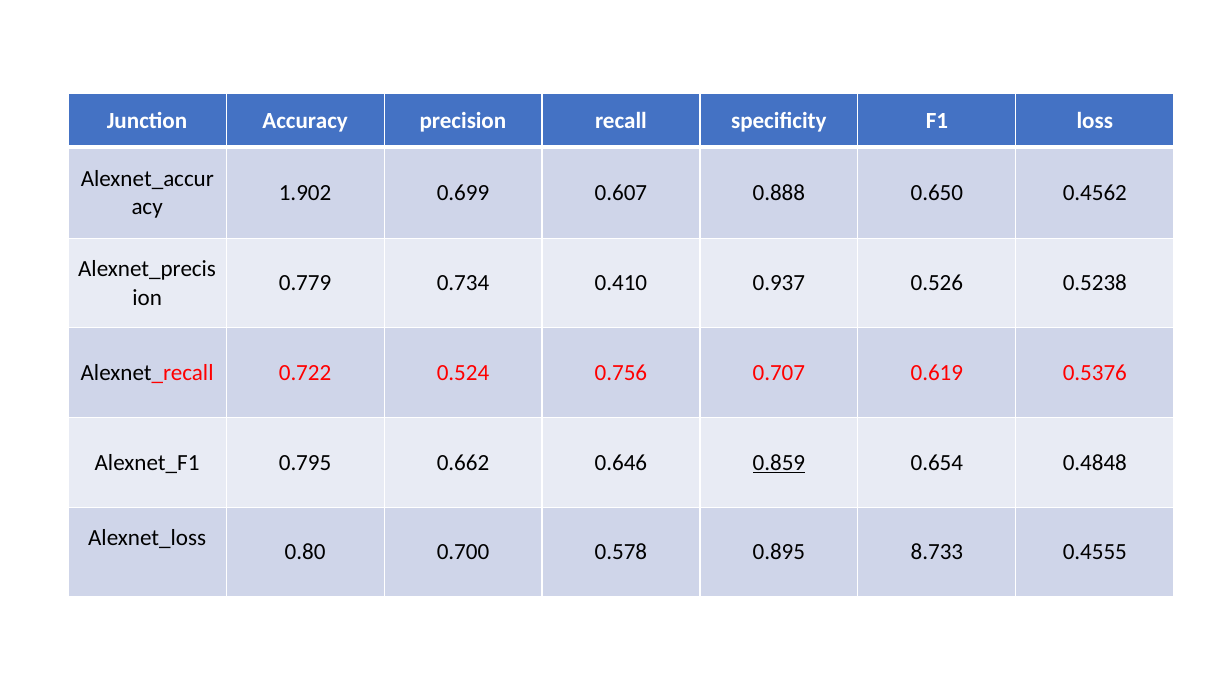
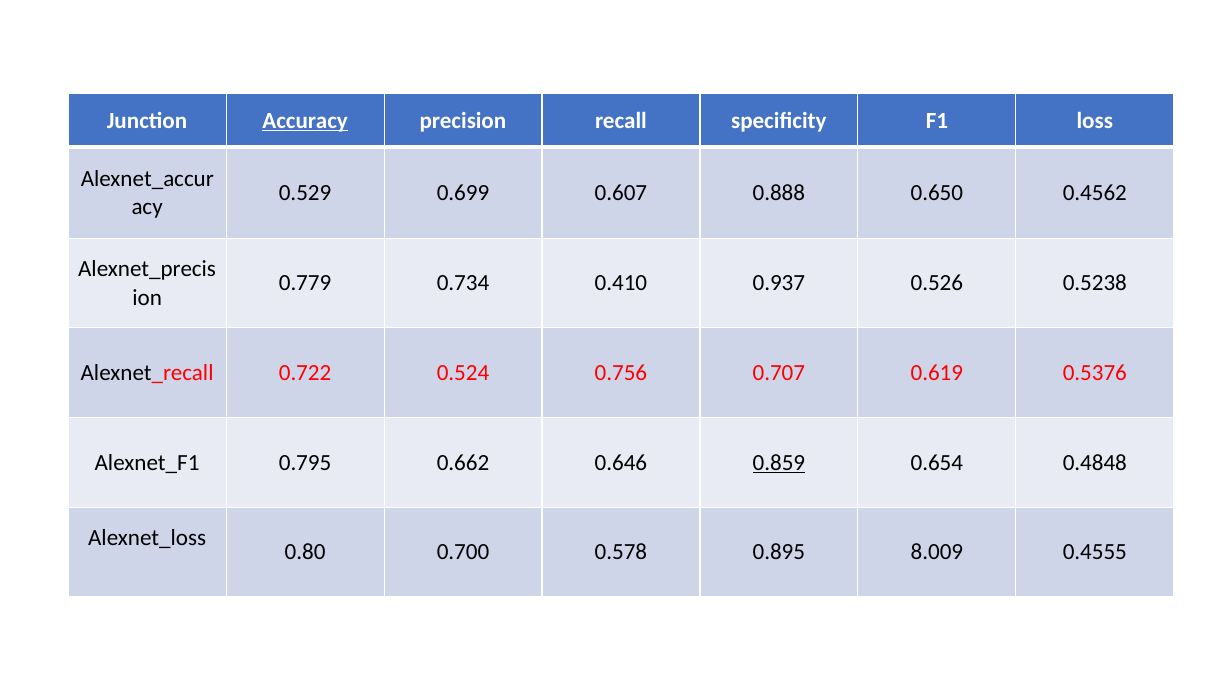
Accuracy underline: none -> present
1.902: 1.902 -> 0.529
8.733: 8.733 -> 8.009
